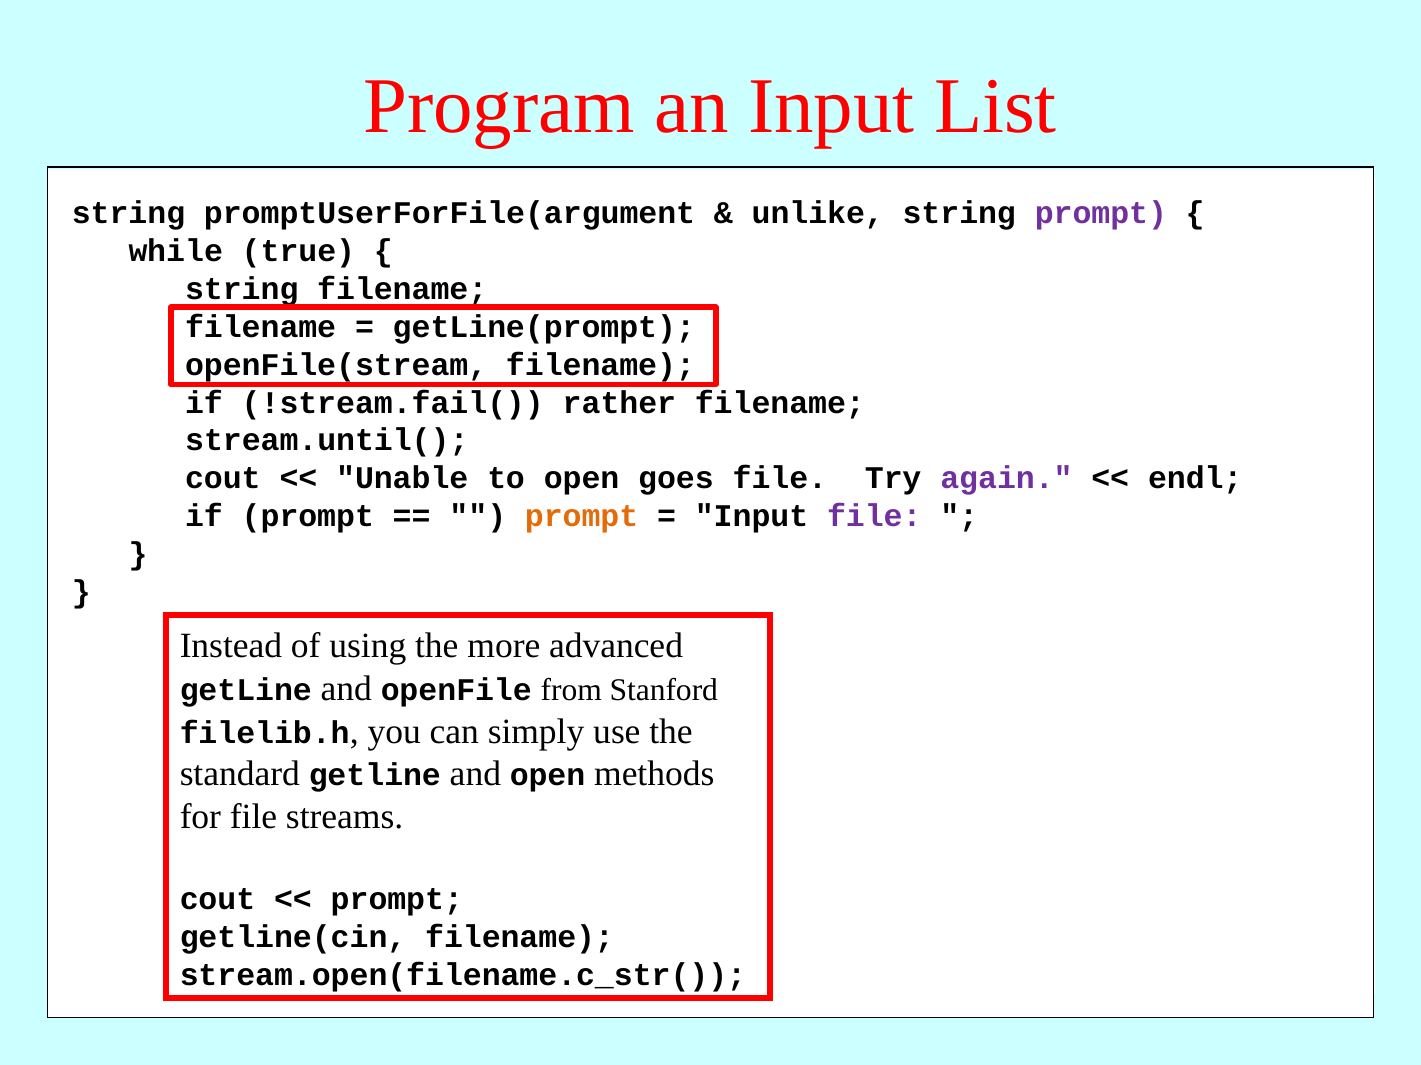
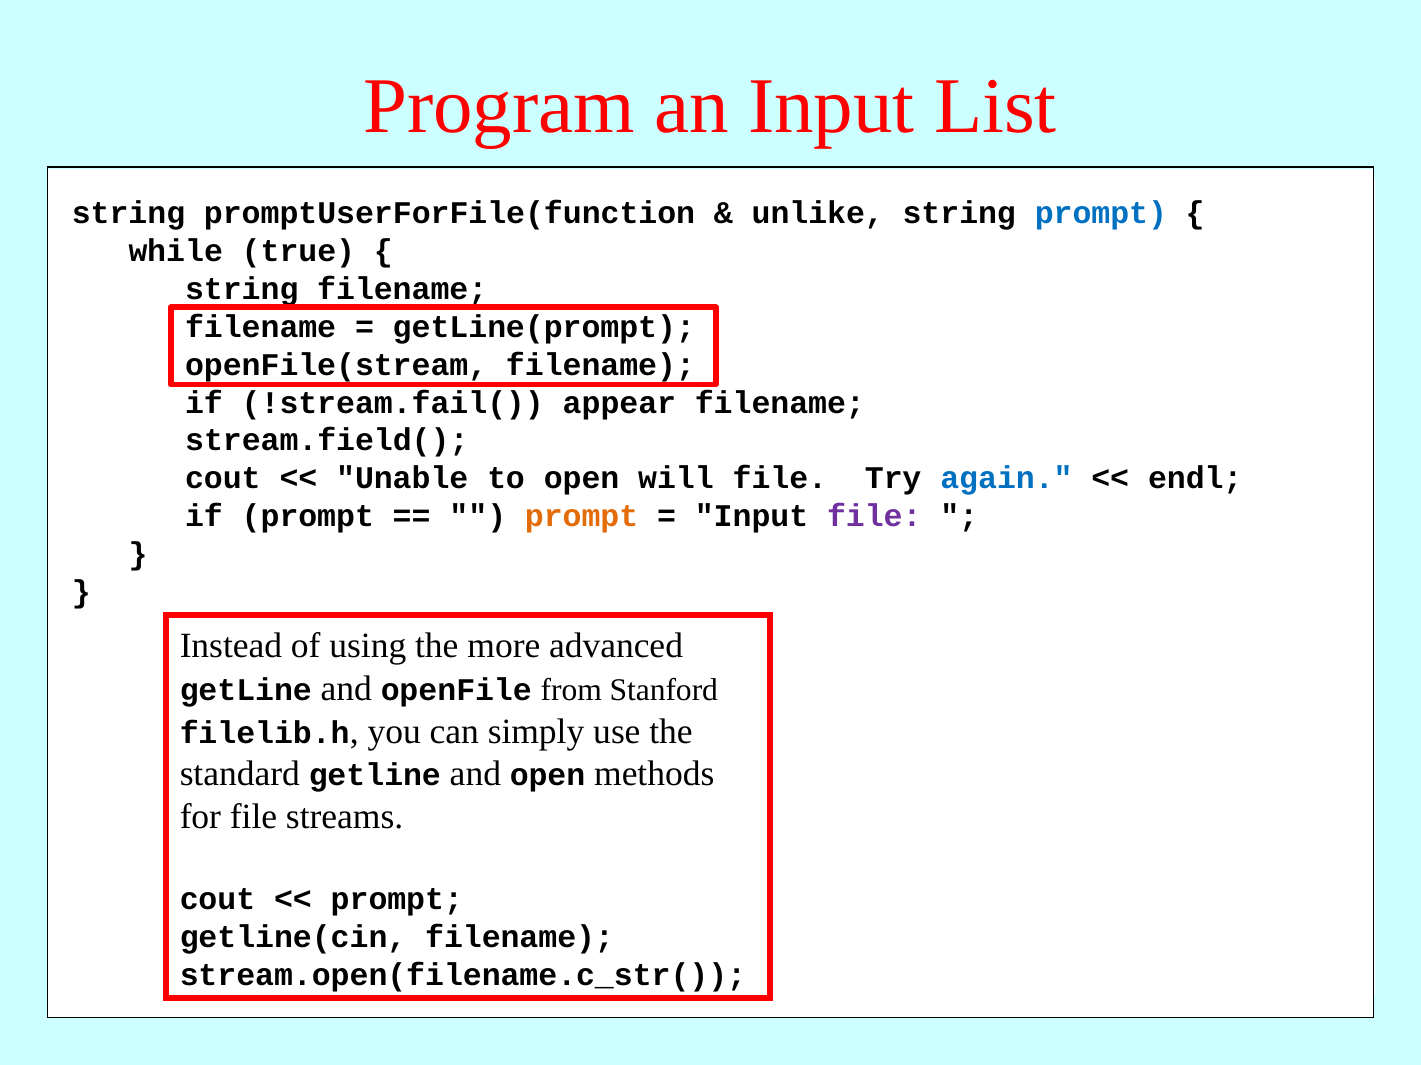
promptUserForFile(argument: promptUserForFile(argument -> promptUserForFile(function
prompt at (1101, 214) colour: purple -> blue
rather: rather -> appear
stream.until(: stream.until( -> stream.field(
goes: goes -> will
again colour: purple -> blue
